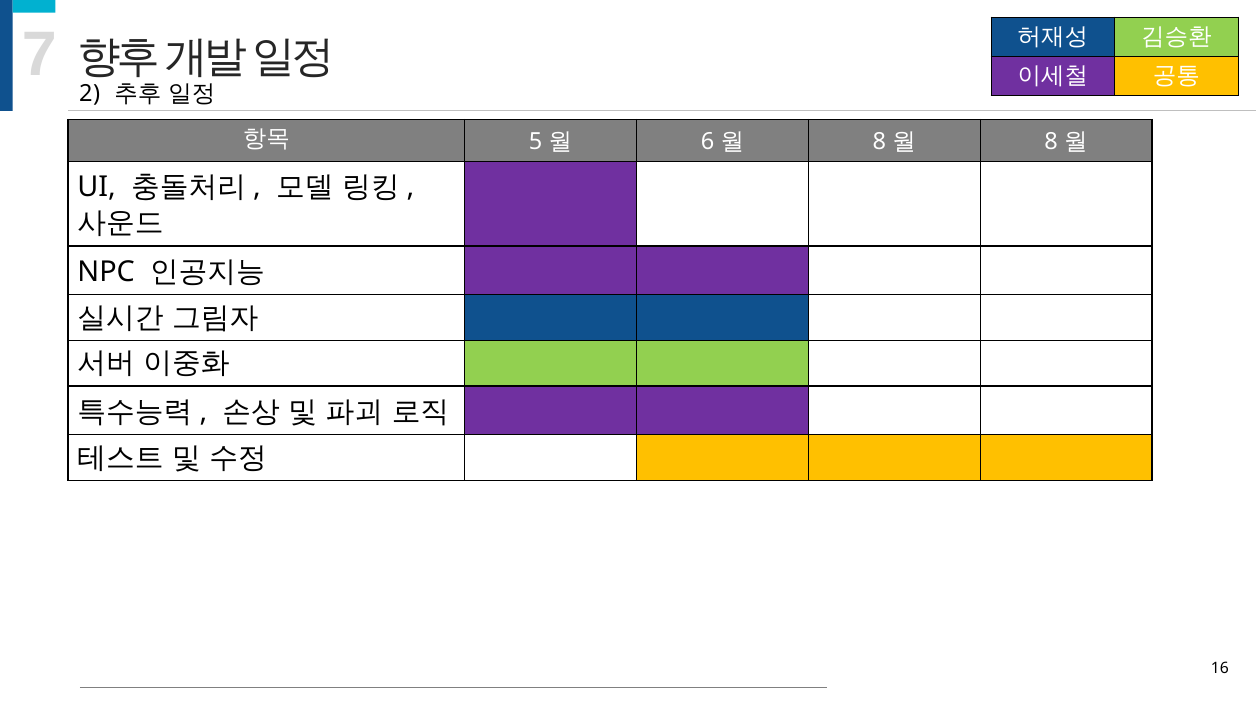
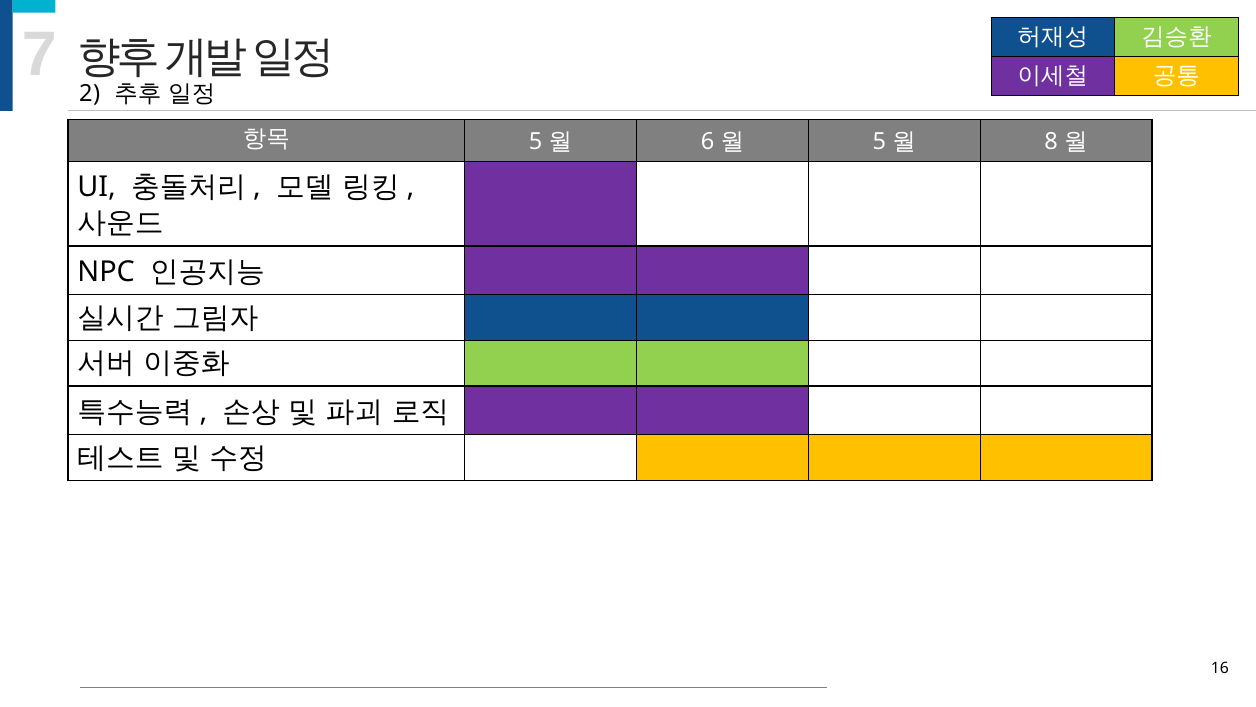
8 at (879, 141): 8 -> 5
